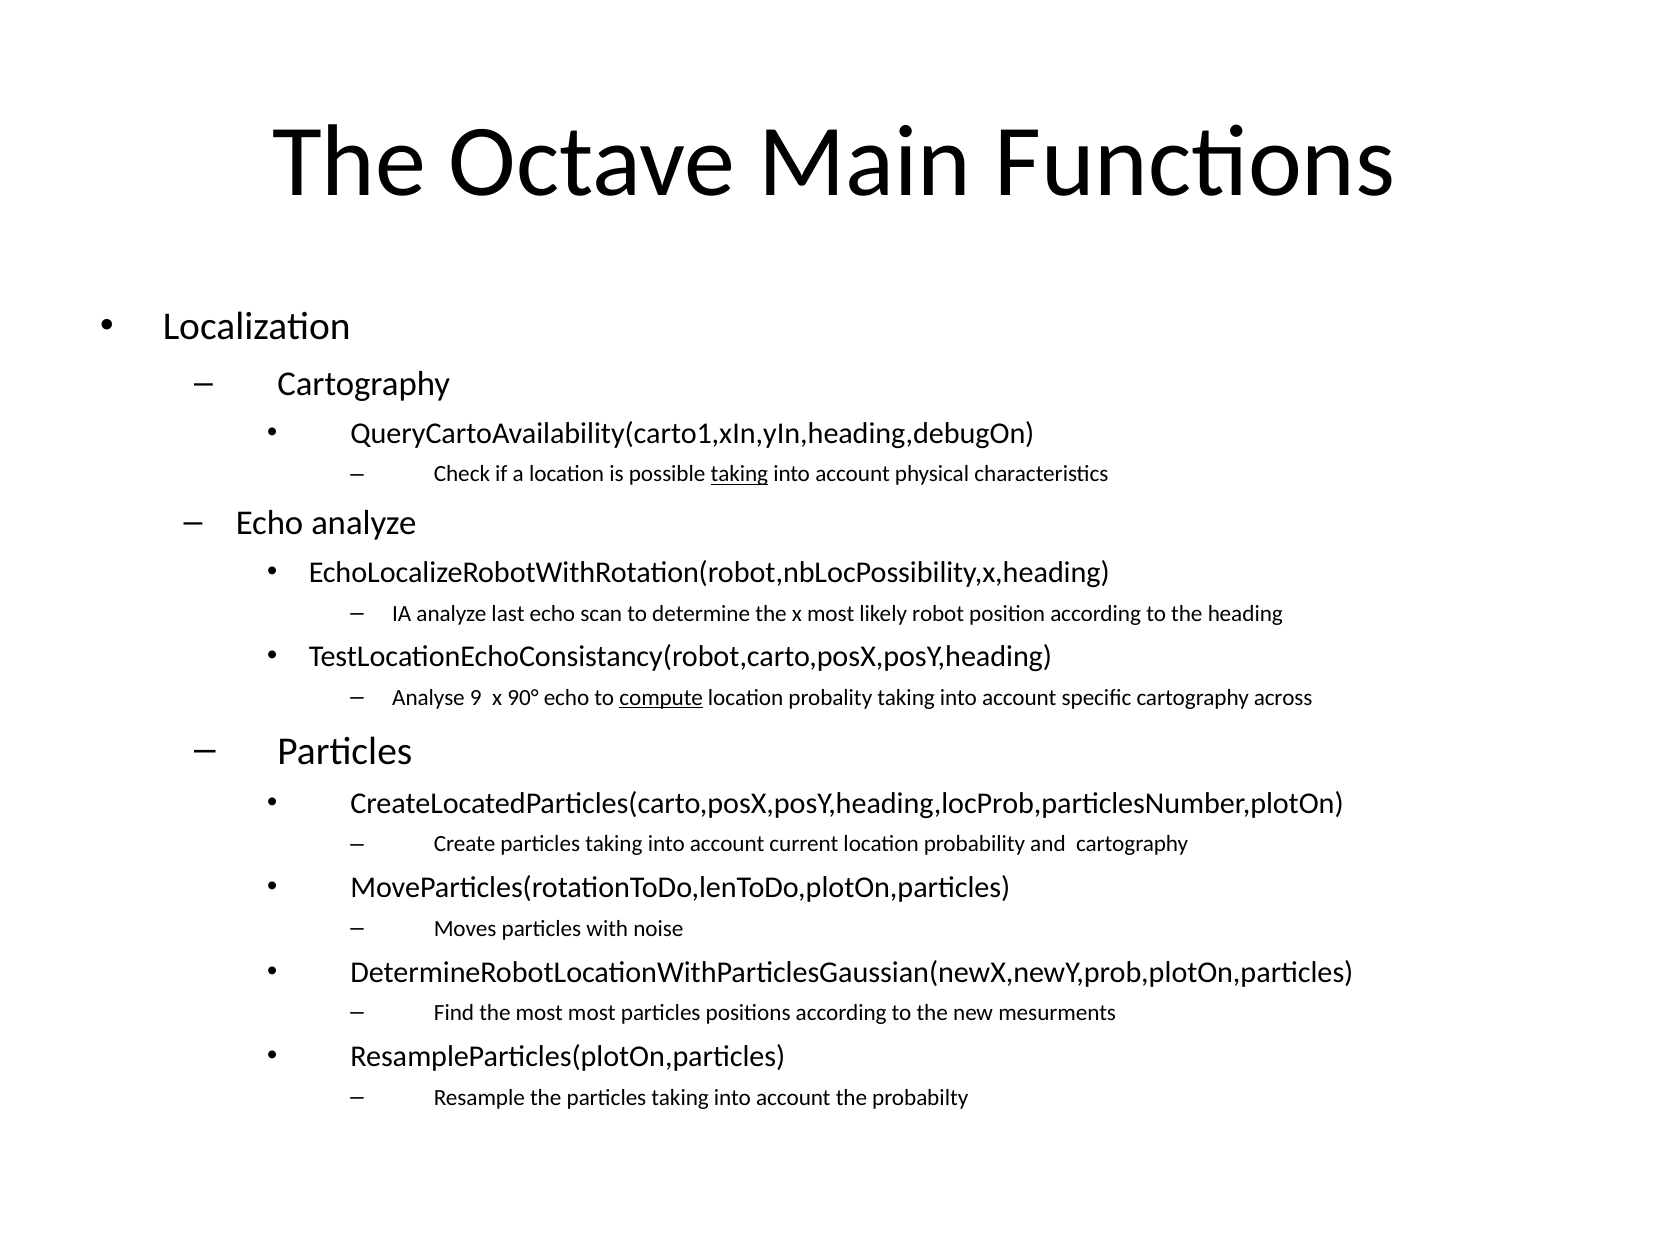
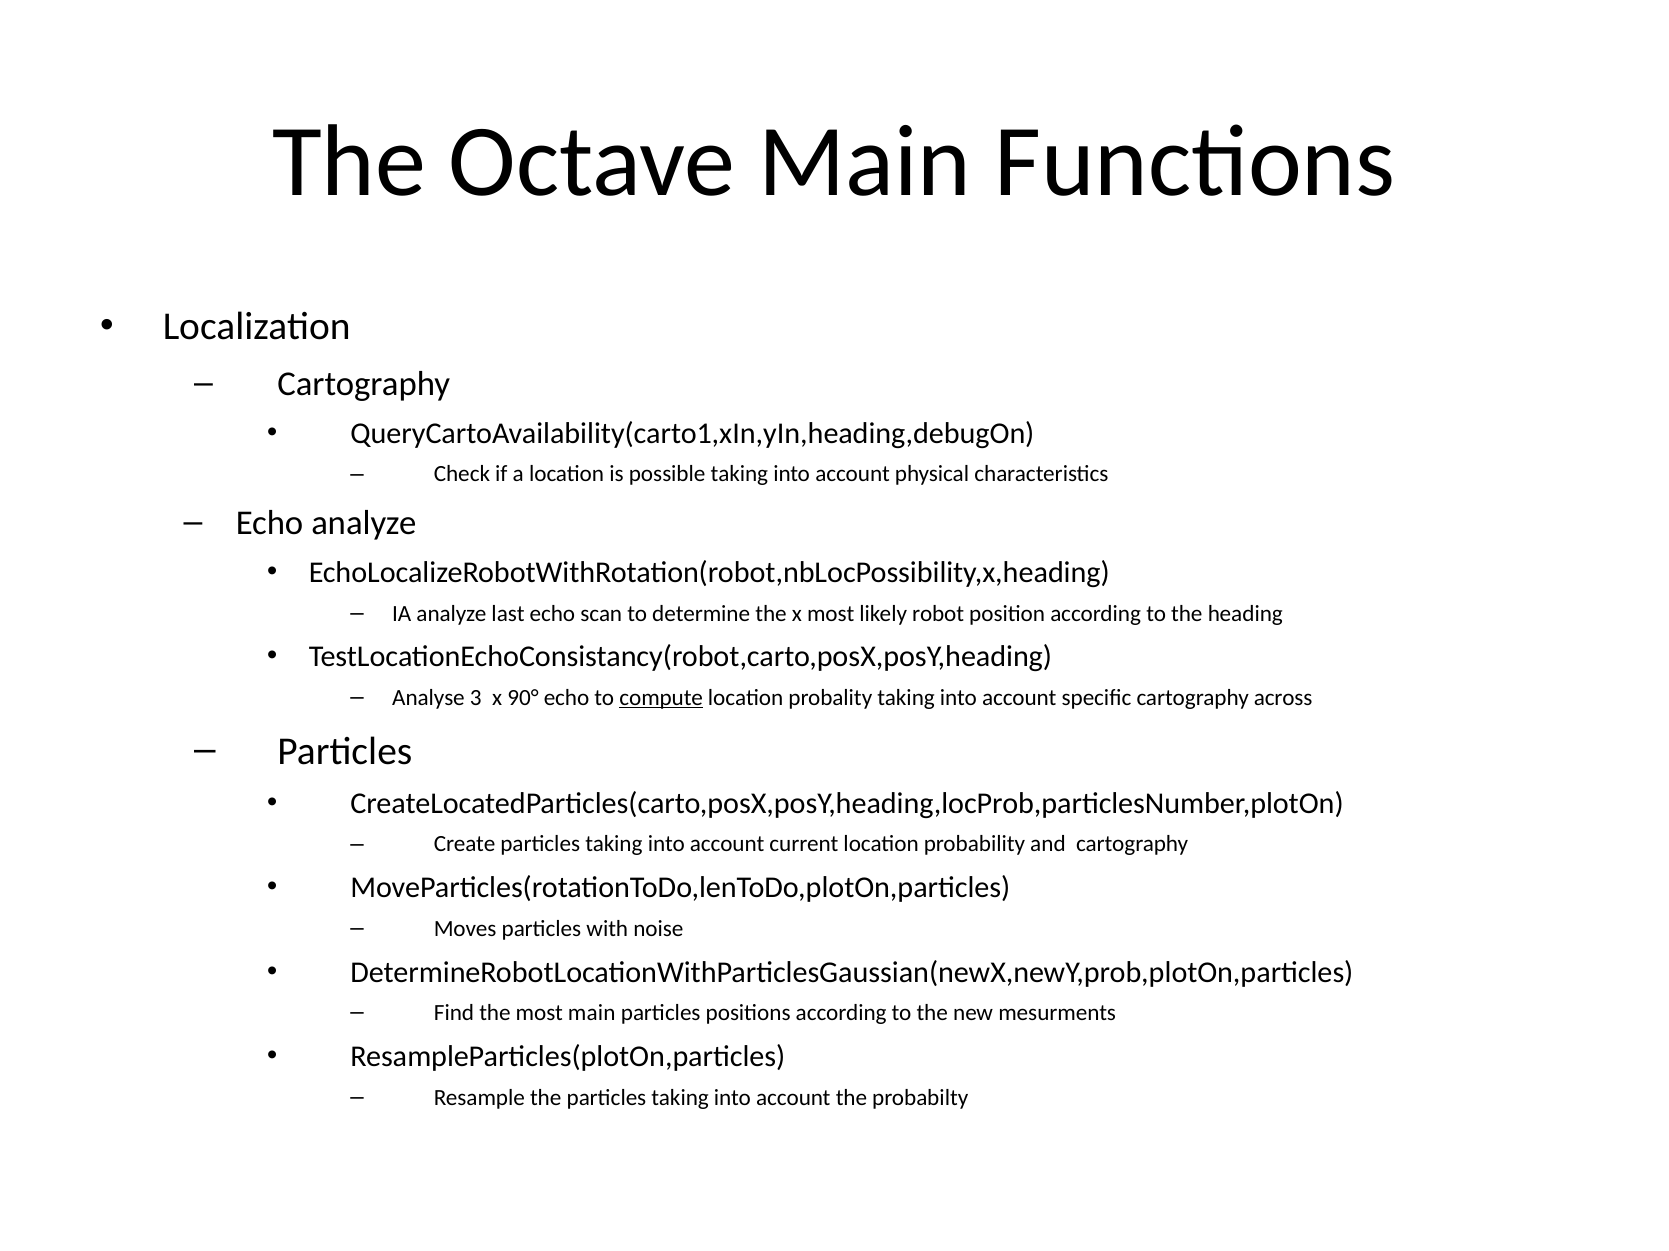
taking at (739, 475) underline: present -> none
9: 9 -> 3
most most: most -> main
